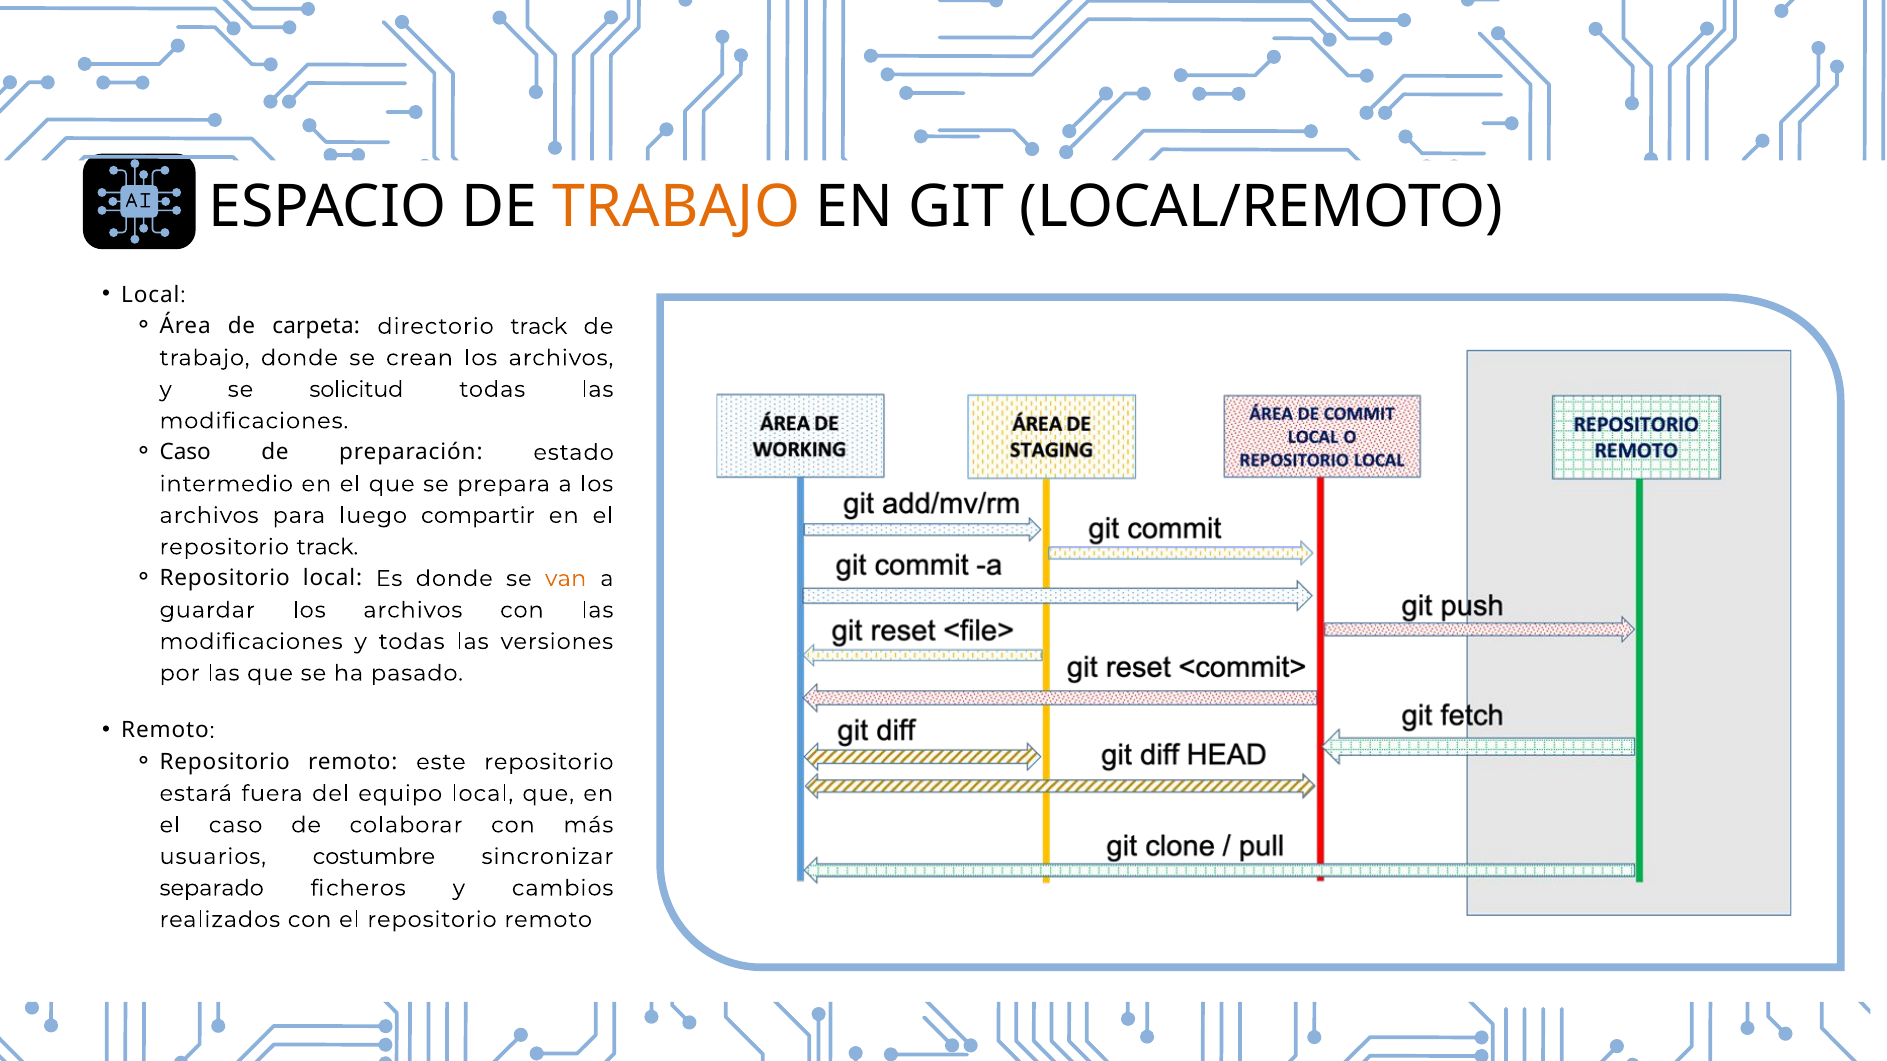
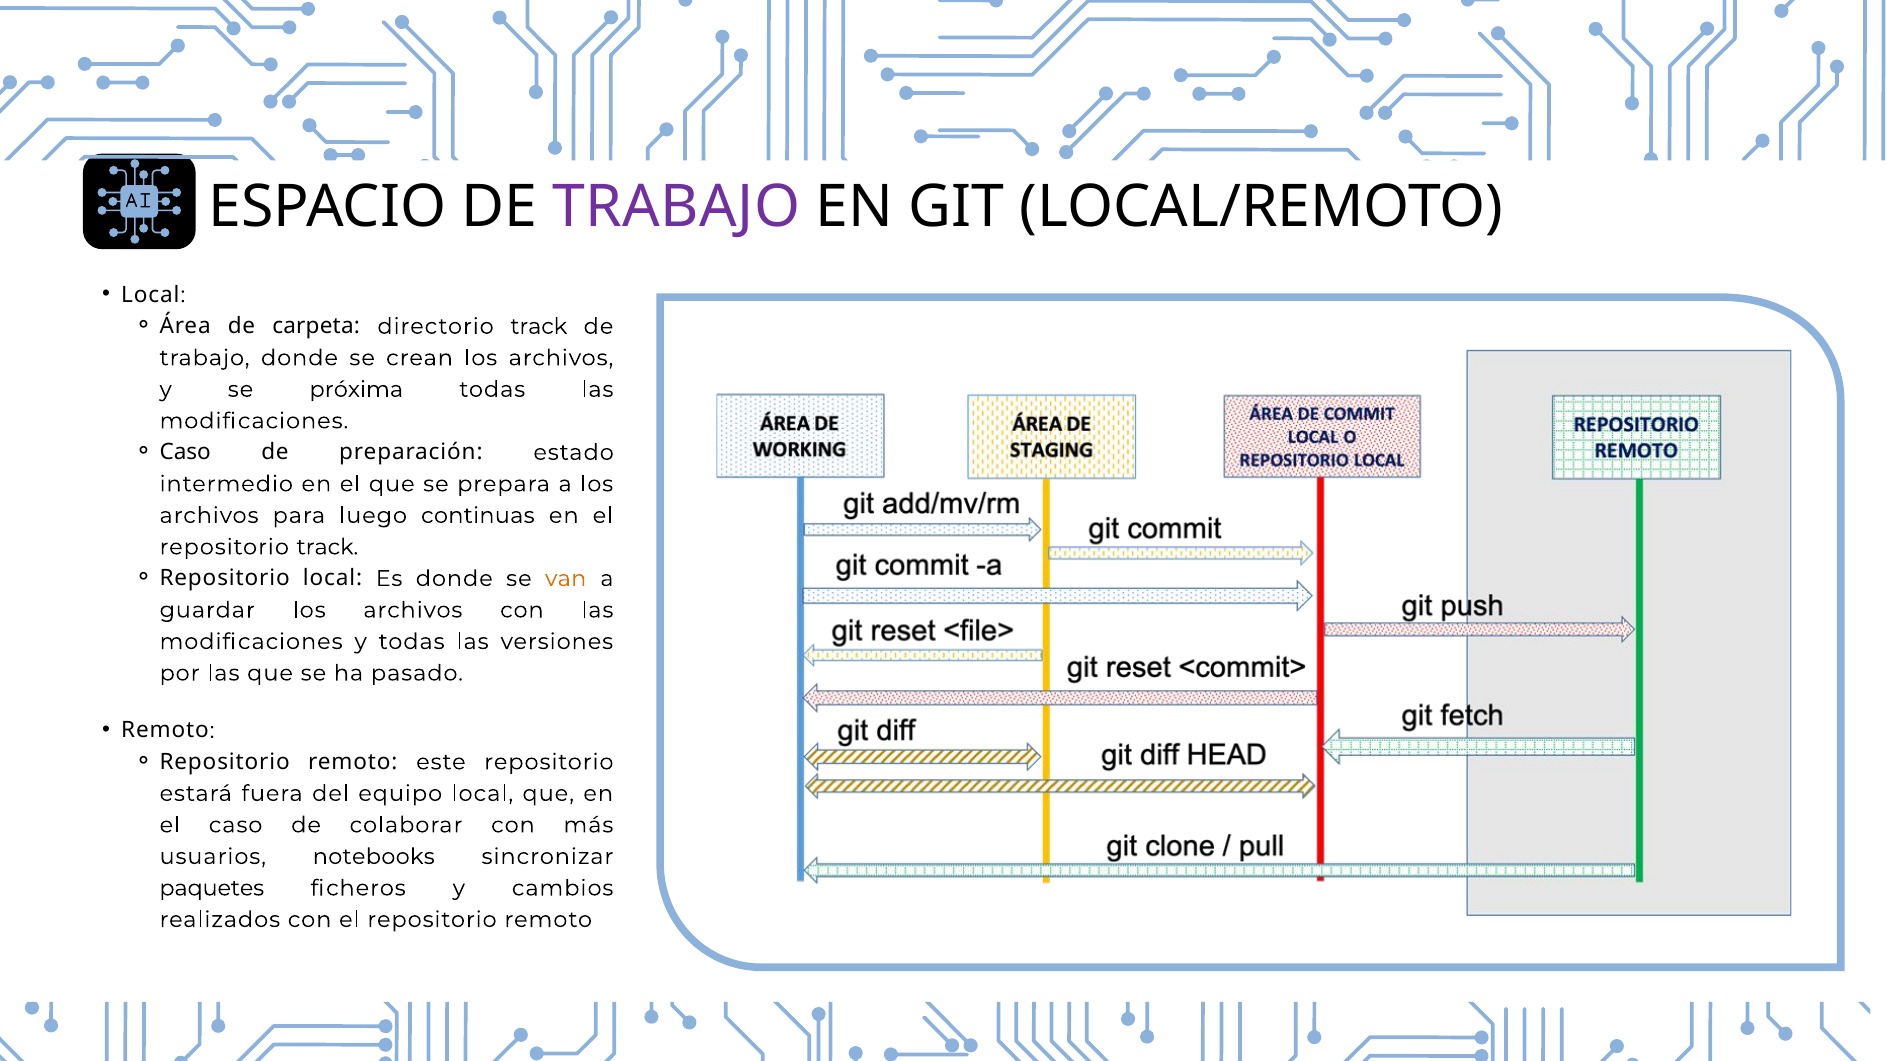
TRABAJO at (676, 207) colour: orange -> purple
solicitud: solicitud -> próxima
compartir: compartir -> continuas
costumbre: costumbre -> notebooks
separado: separado -> paquetes
